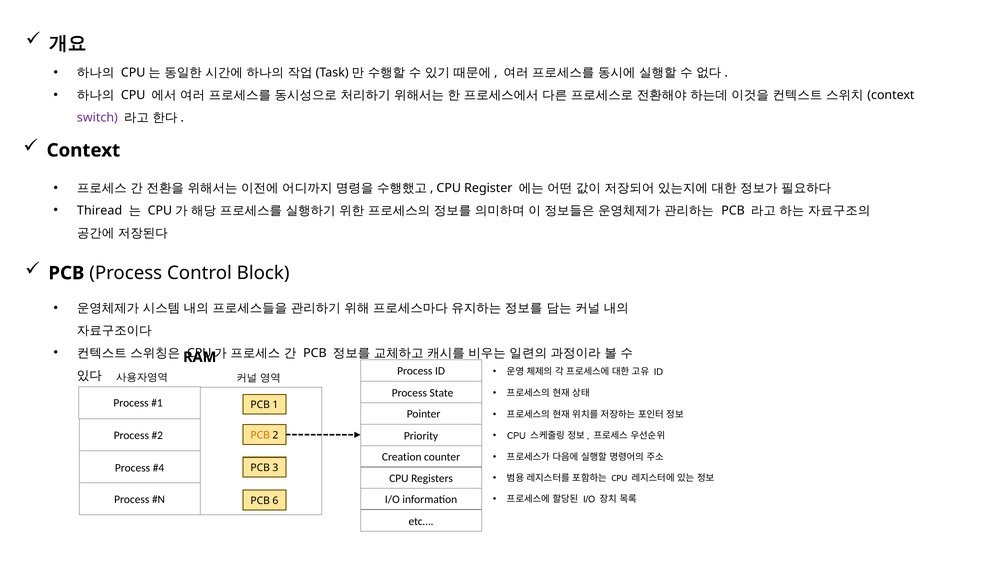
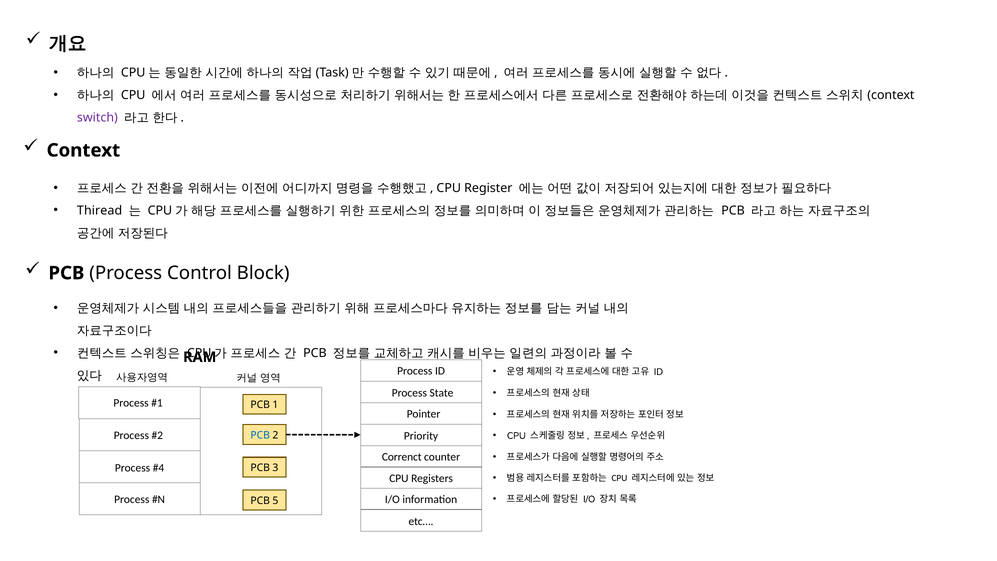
PCB at (260, 435) colour: orange -> blue
Creation: Creation -> Correnct
6: 6 -> 5
